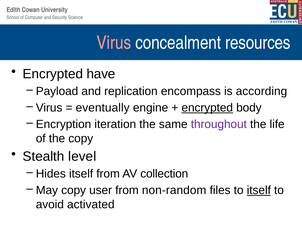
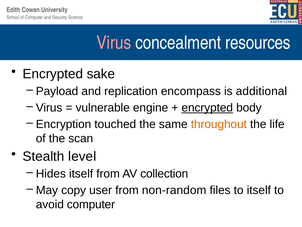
have: have -> sake
according: according -> additional
eventually: eventually -> vulnerable
iteration: iteration -> touched
throughout colour: purple -> orange
the copy: copy -> scan
itself at (259, 190) underline: present -> none
avoid activated: activated -> computer
